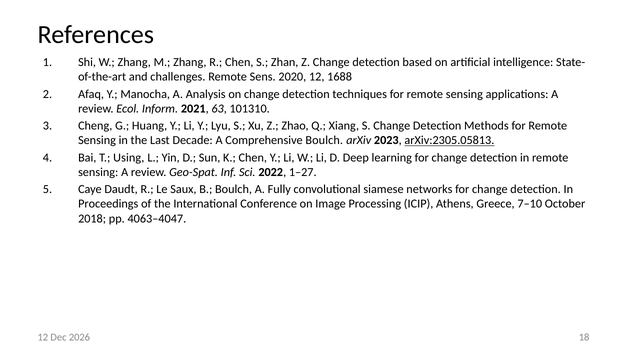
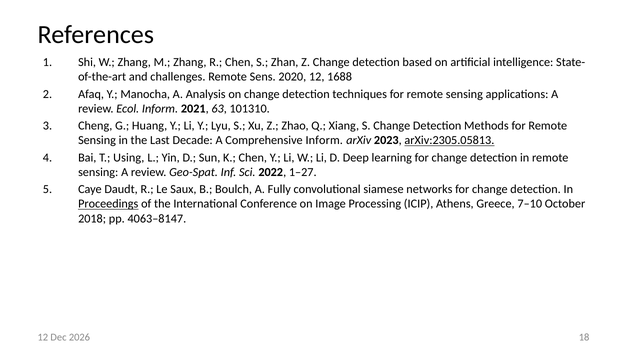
Comprehensive Boulch: Boulch -> Inform
Proceedings underline: none -> present
4063–4047: 4063–4047 -> 4063–8147
